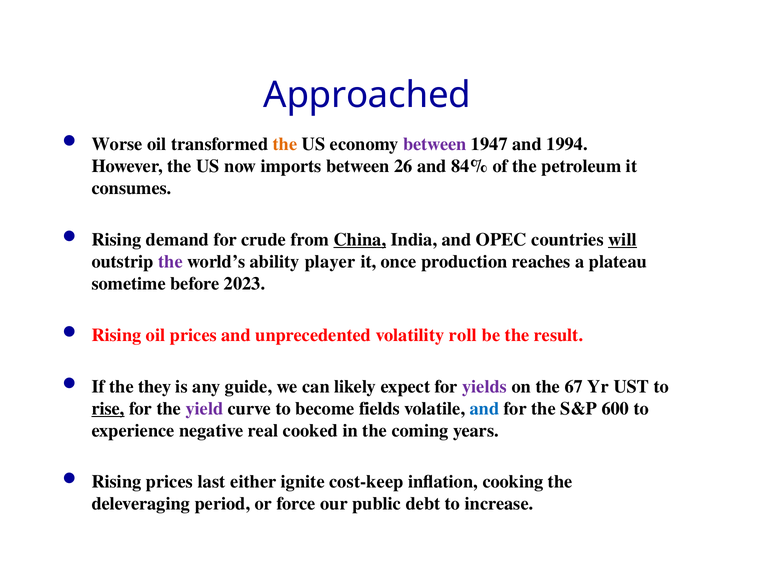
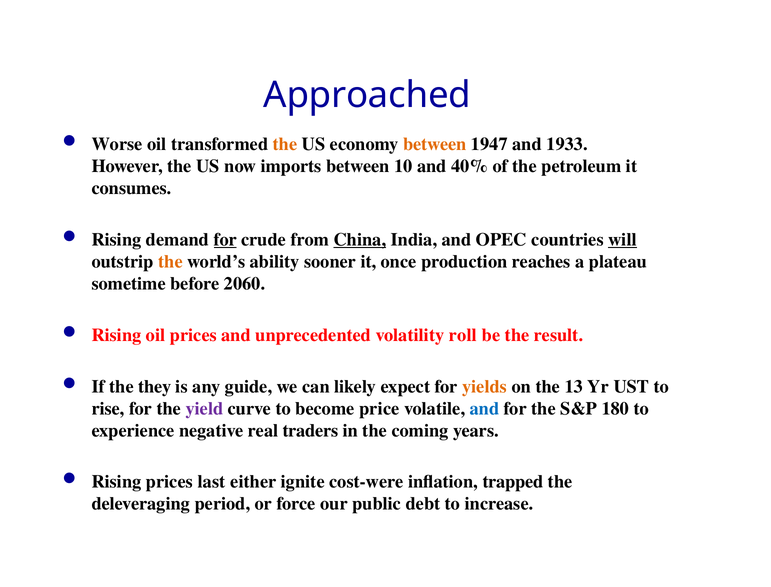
between at (435, 144) colour: purple -> orange
1994: 1994 -> 1933
26: 26 -> 10
84%: 84% -> 40%
for at (225, 240) underline: none -> present
the at (170, 262) colour: purple -> orange
player: player -> sooner
2023: 2023 -> 2060
yields colour: purple -> orange
67: 67 -> 13
rise underline: present -> none
fields: fields -> price
600: 600 -> 180
cooked: cooked -> traders
cost-keep: cost-keep -> cost-were
cooking: cooking -> trapped
